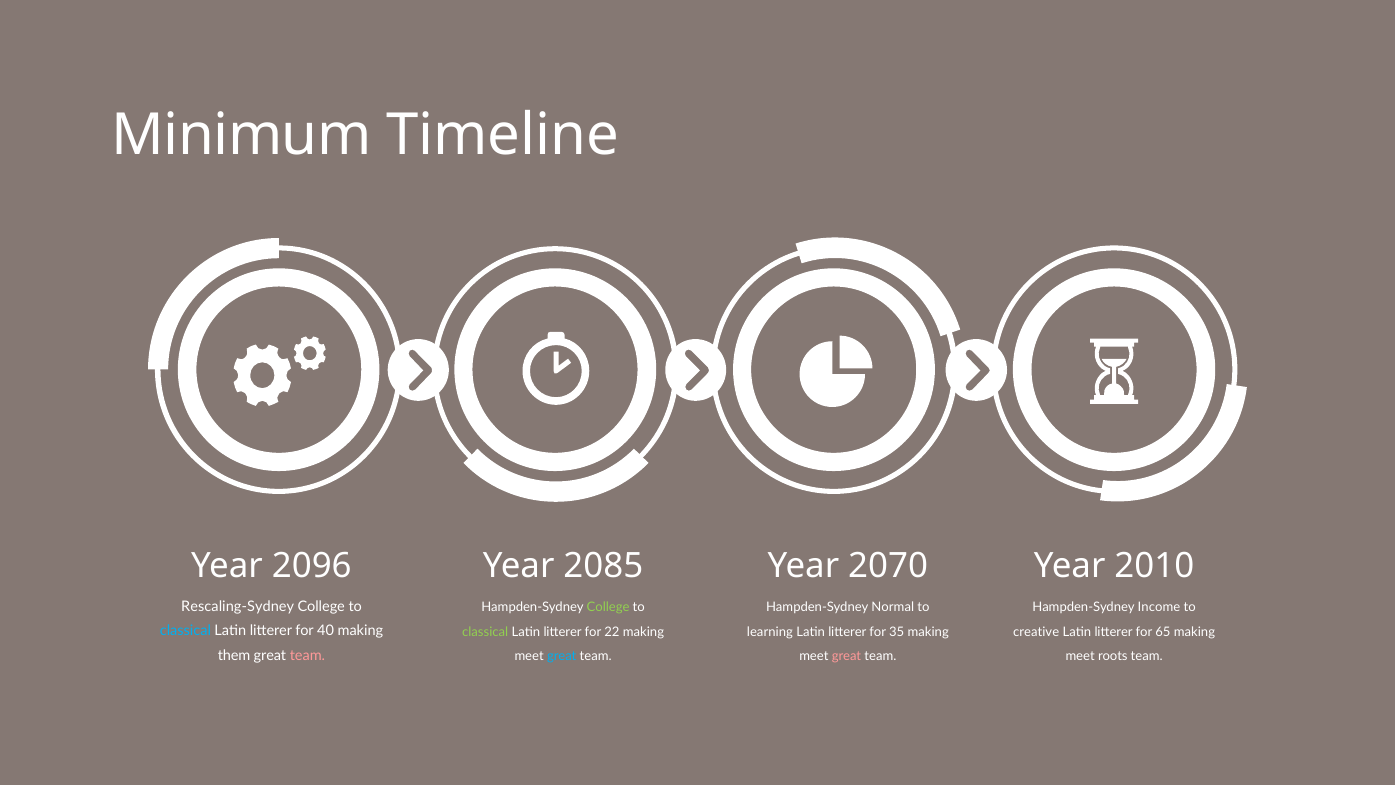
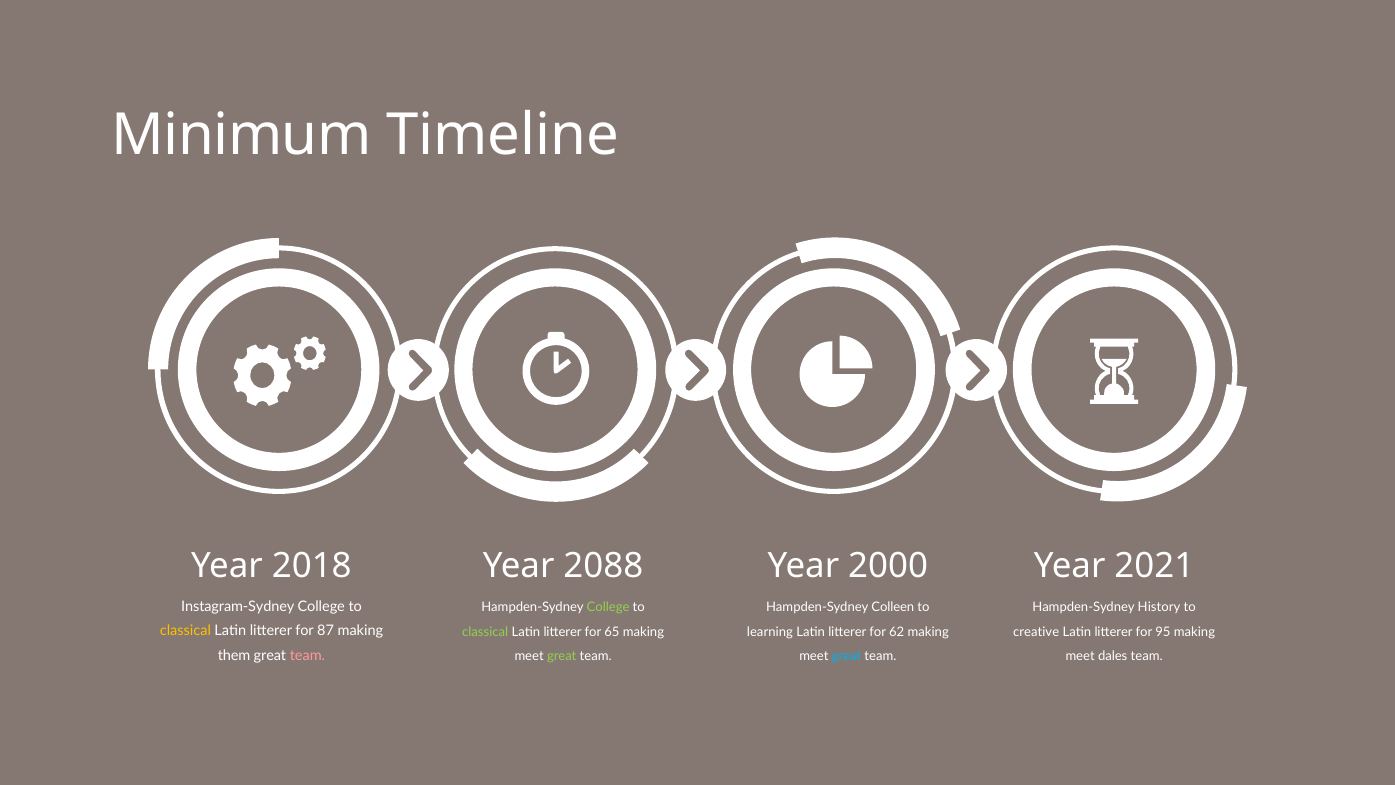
2096: 2096 -> 2018
2085: 2085 -> 2088
2070: 2070 -> 2000
2010: 2010 -> 2021
Rescaling-Sydney: Rescaling-Sydney -> Instagram-Sydney
Normal: Normal -> Colleen
Income: Income -> History
classical at (185, 631) colour: light blue -> yellow
40: 40 -> 87
22: 22 -> 65
35: 35 -> 62
65: 65 -> 95
great at (562, 656) colour: light blue -> light green
great at (846, 656) colour: pink -> light blue
roots: roots -> dales
